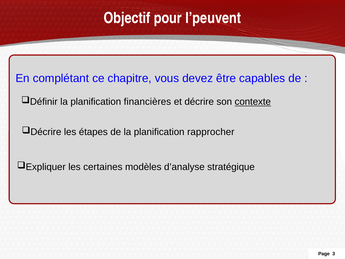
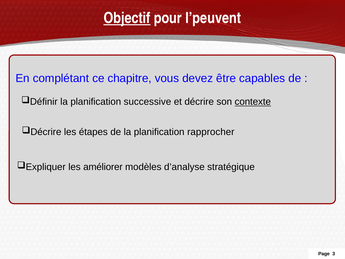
Objectif underline: none -> present
financières: financières -> successive
certaines: certaines -> améliorer
